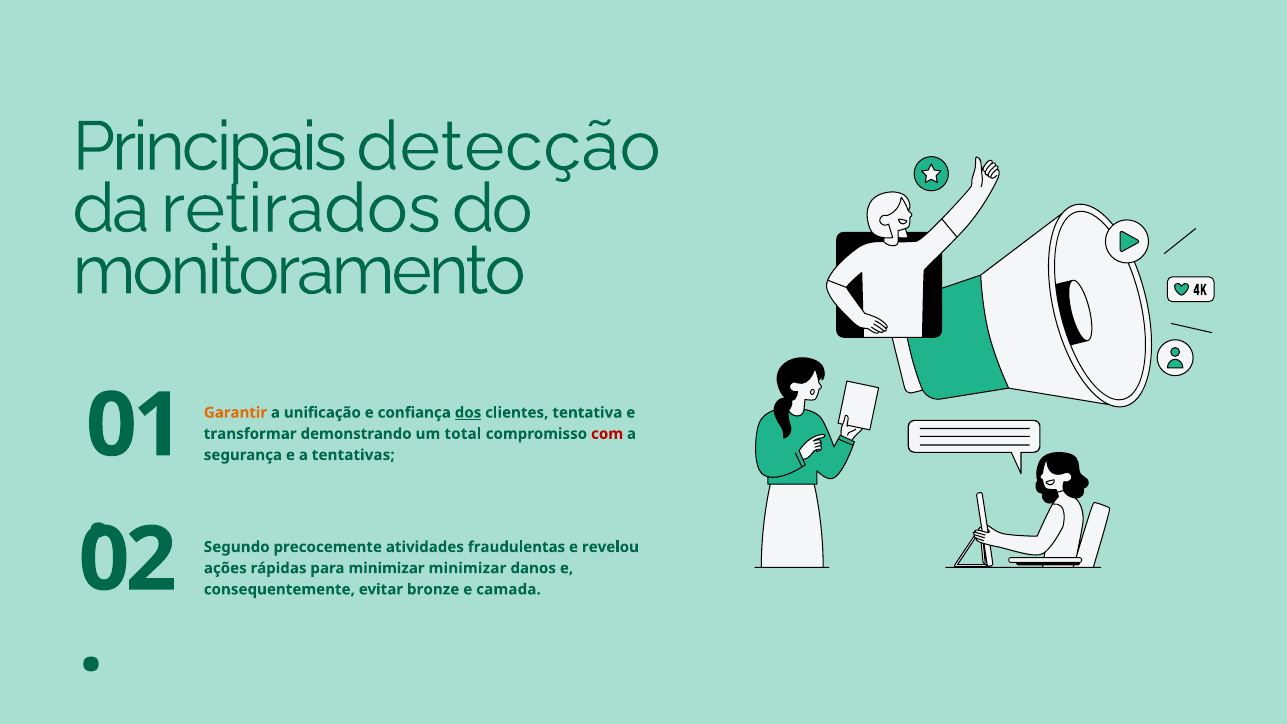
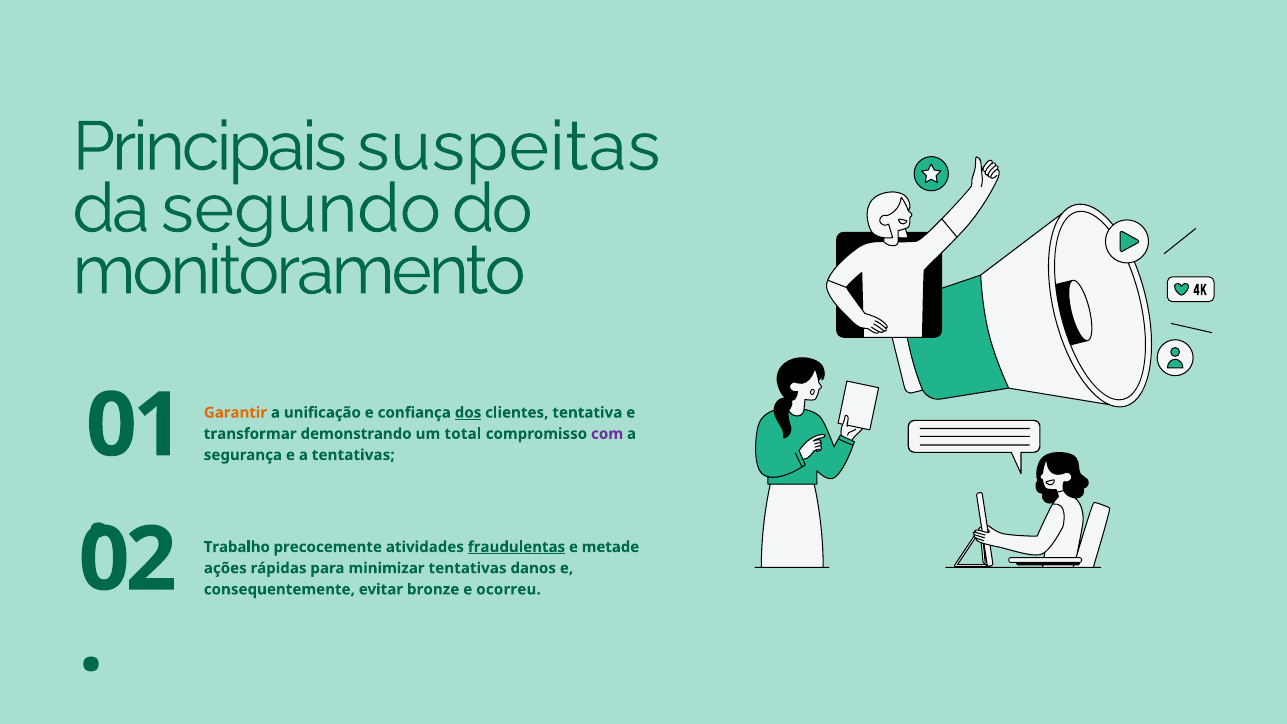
detecção: detecção -> suspeitas
retirados: retirados -> segundo
com colour: red -> purple
Segundo: Segundo -> Trabalho
fraudulentas underline: none -> present
revelou: revelou -> metade
minimizar minimizar: minimizar -> tentativas
camada: camada -> ocorreu
